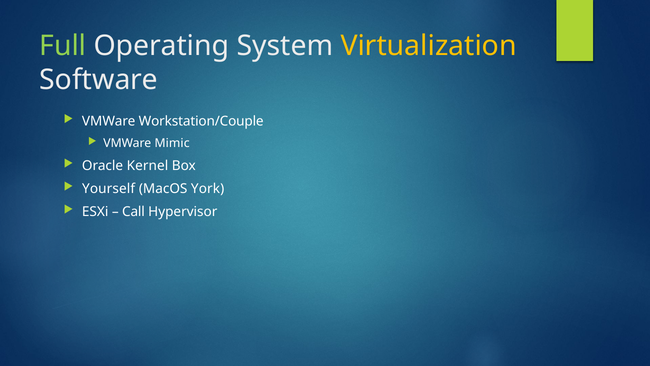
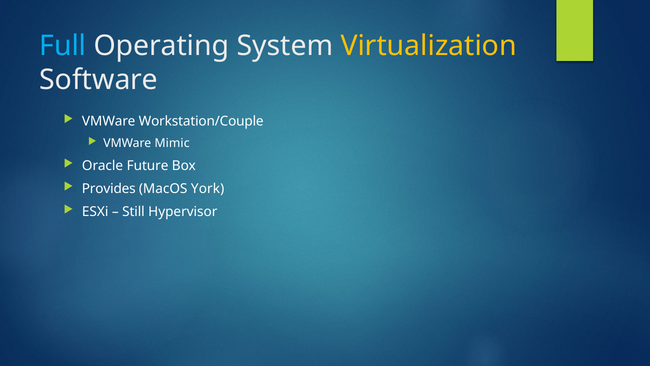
Full colour: light green -> light blue
Kernel: Kernel -> Future
Yourself: Yourself -> Provides
Call: Call -> Still
